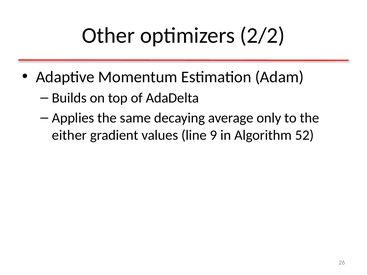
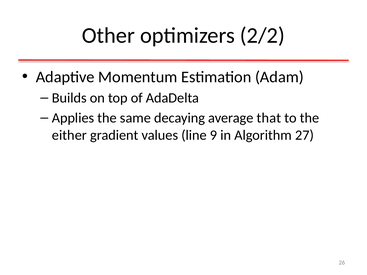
only: only -> that
52: 52 -> 27
